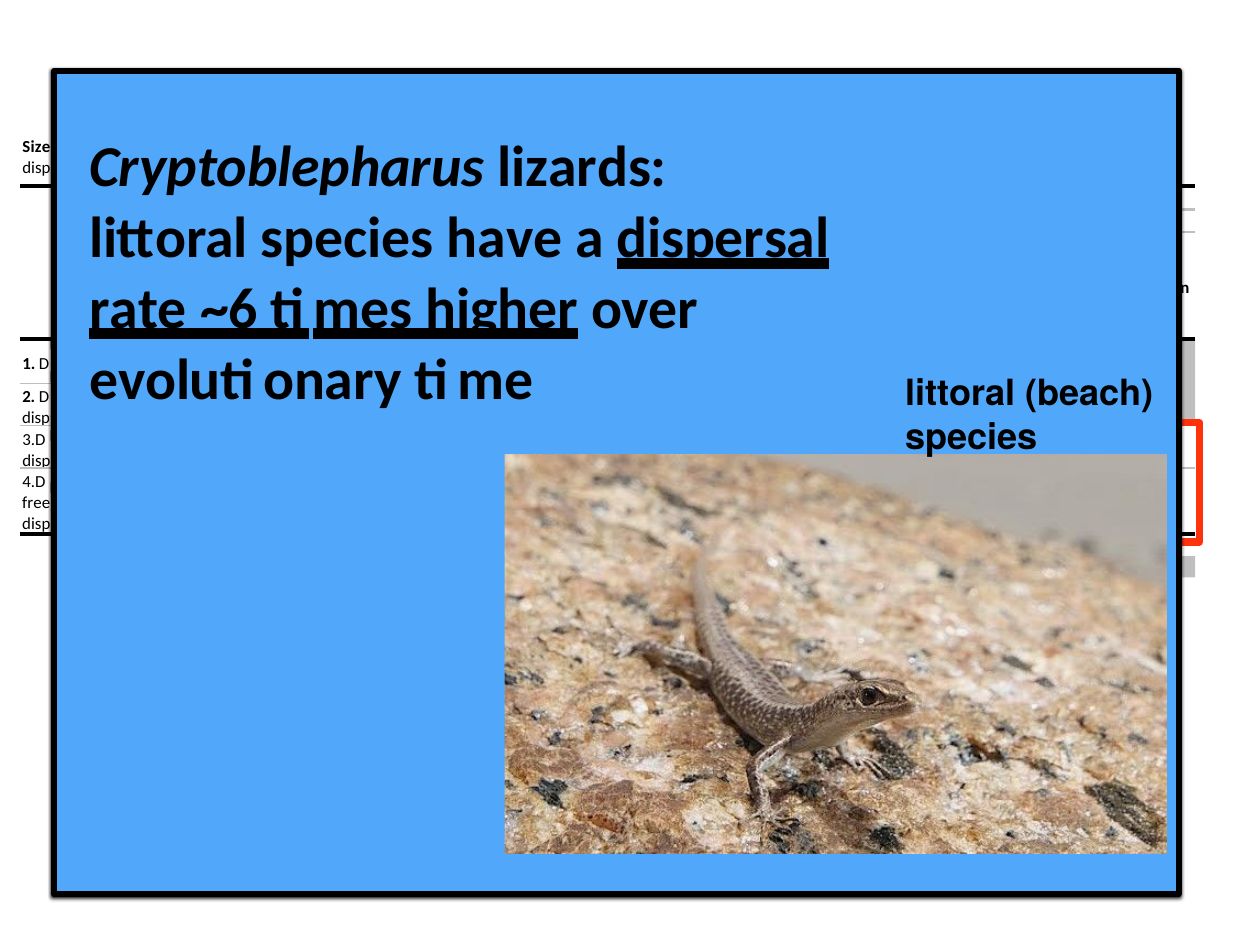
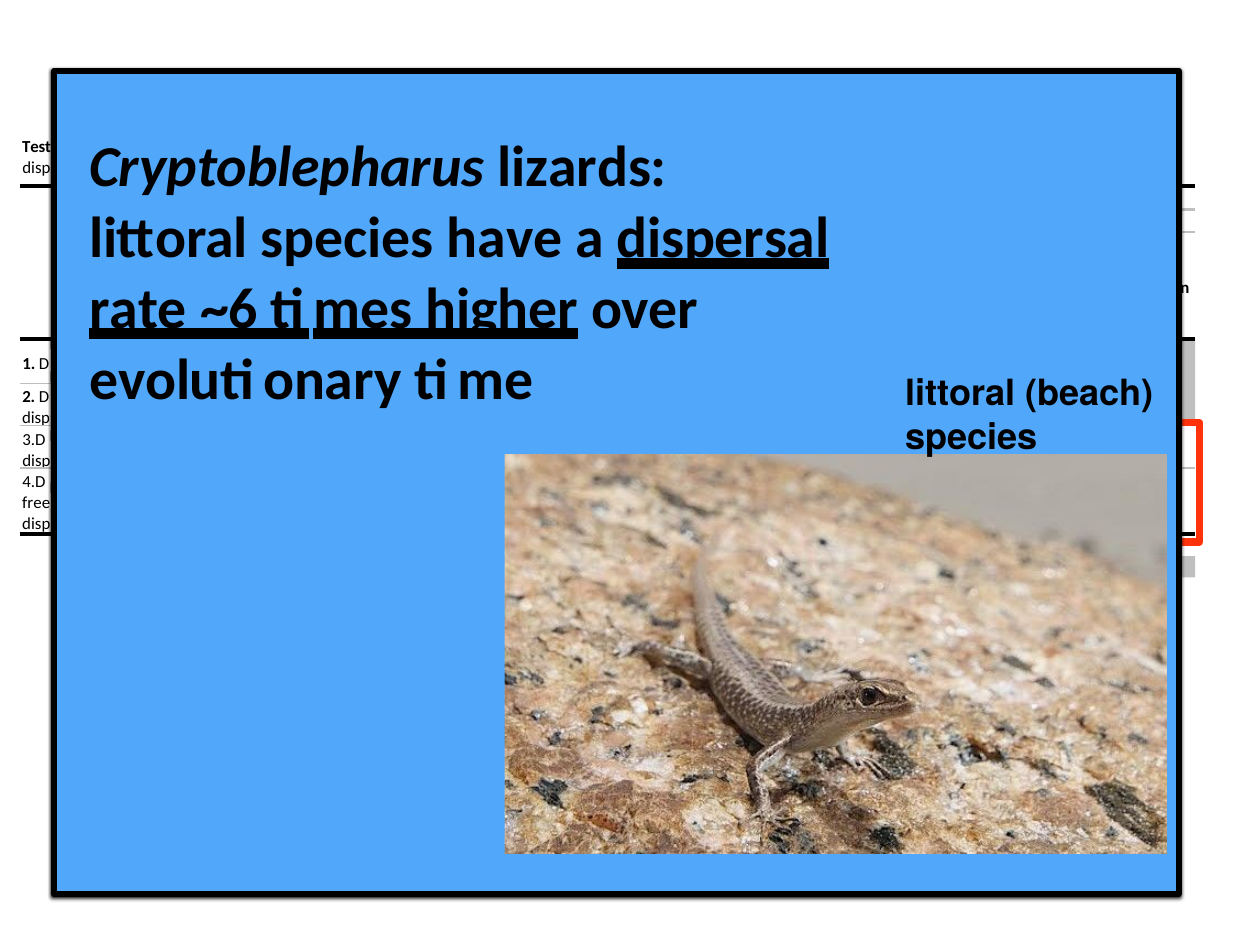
Size: Size -> Test
